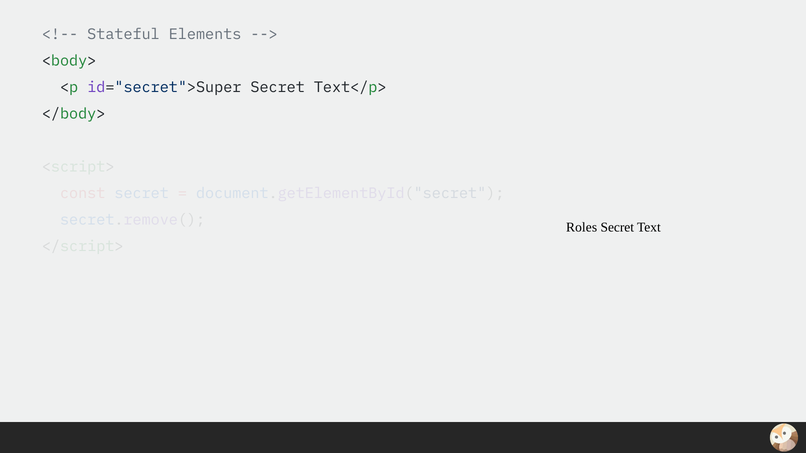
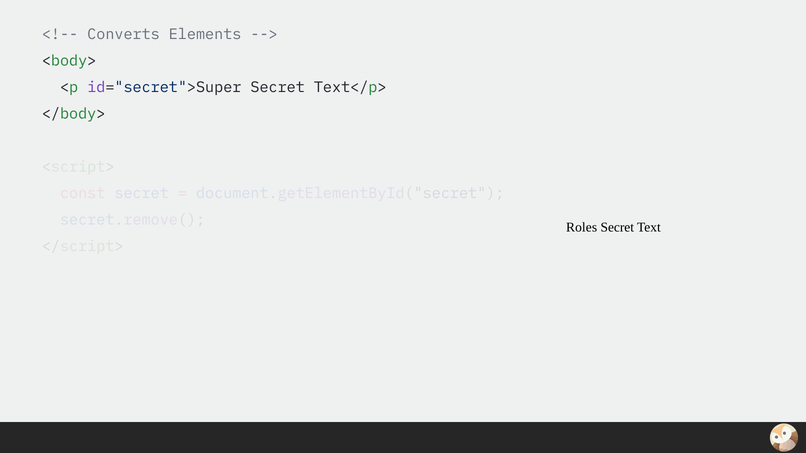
Stateful: Stateful -> Converts
